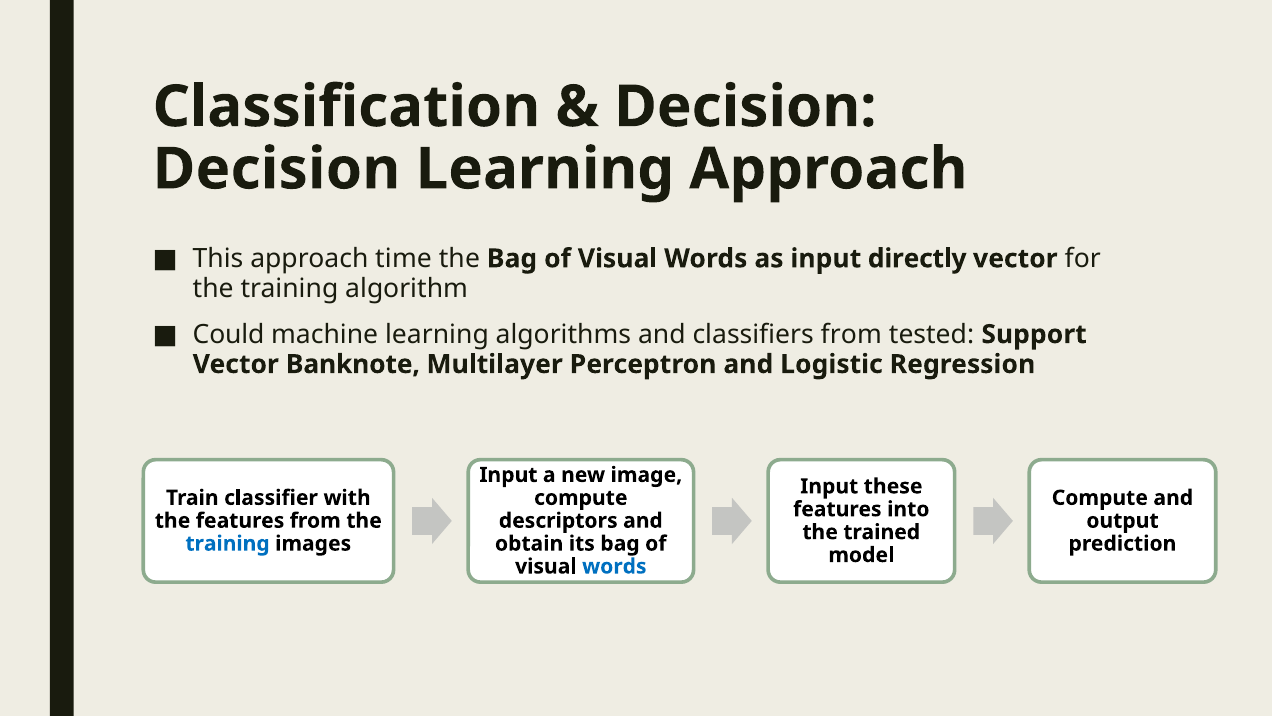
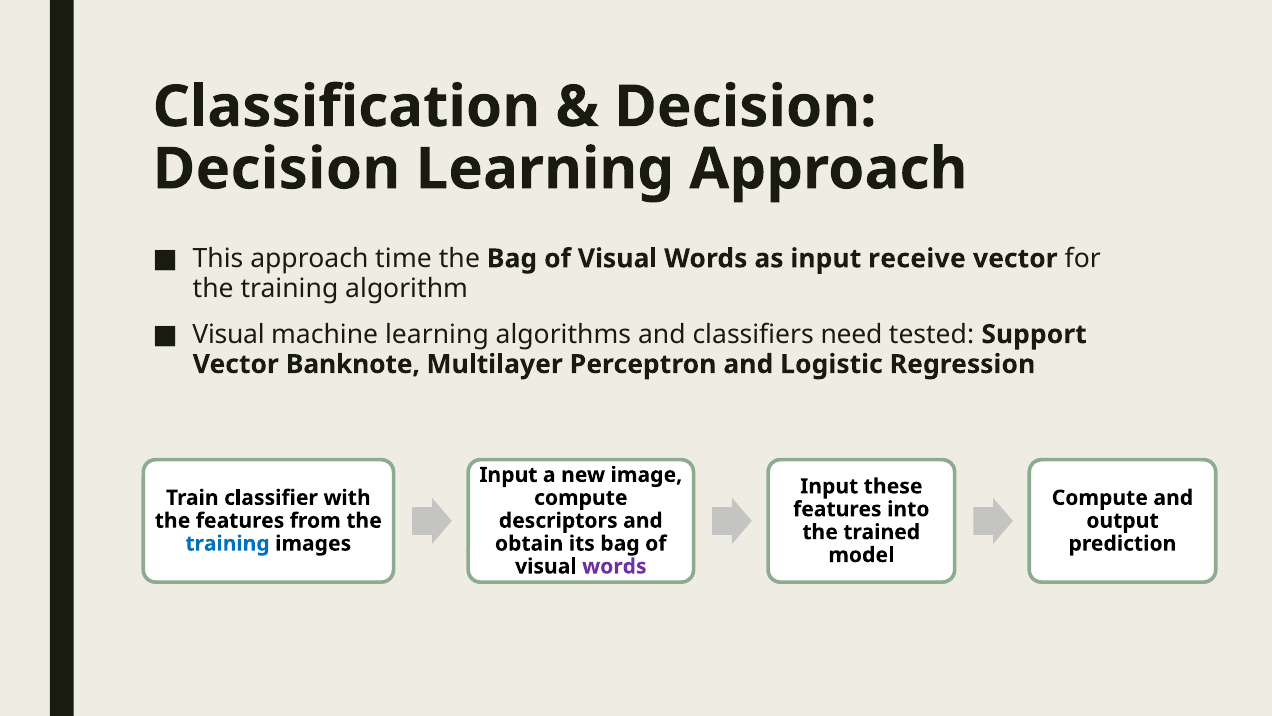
directly: directly -> receive
Could at (229, 334): Could -> Visual
classifiers from: from -> need
words at (614, 566) colour: blue -> purple
